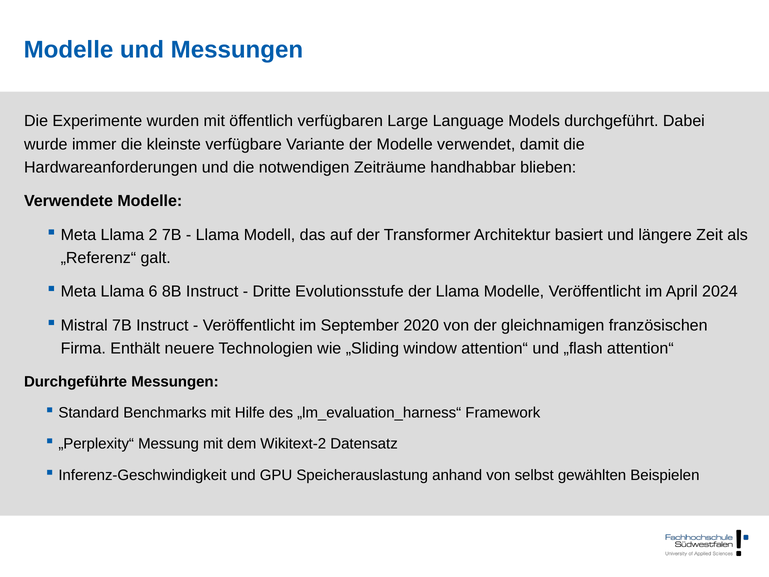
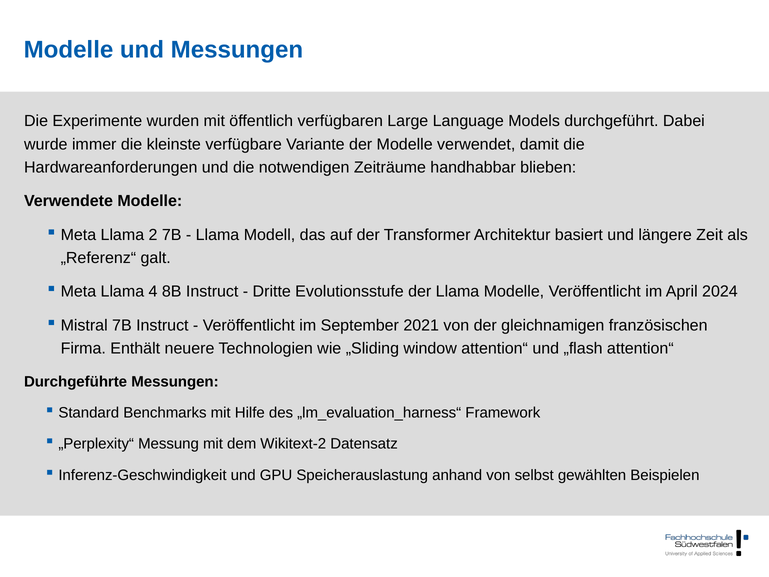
6: 6 -> 4
2020: 2020 -> 2021
